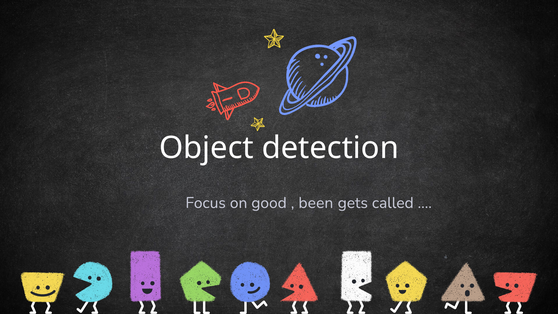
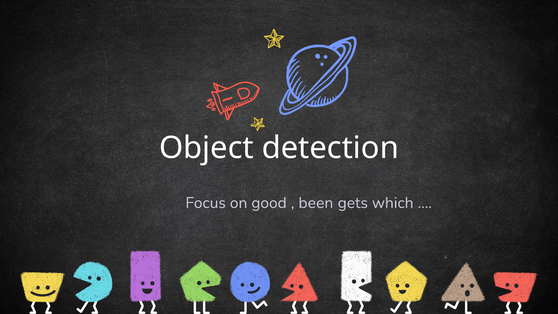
called: called -> which
